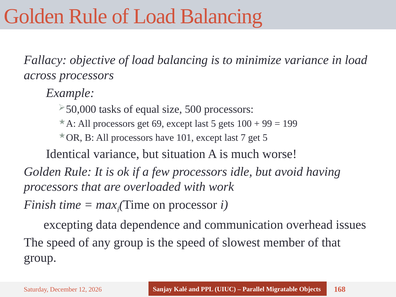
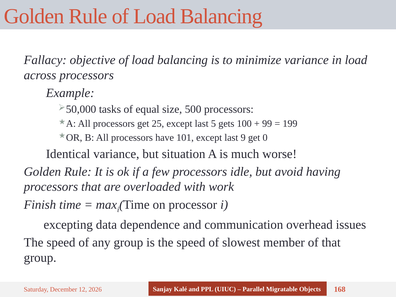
69: 69 -> 25
7: 7 -> 9
get 5: 5 -> 0
